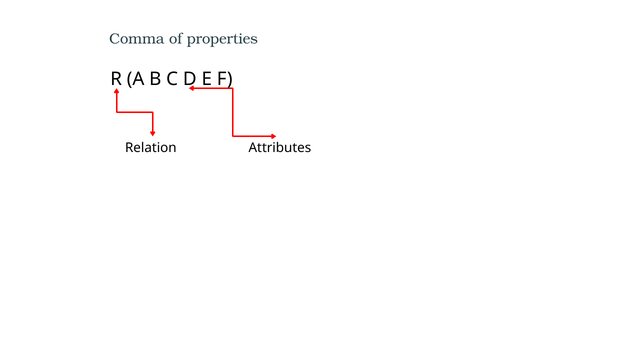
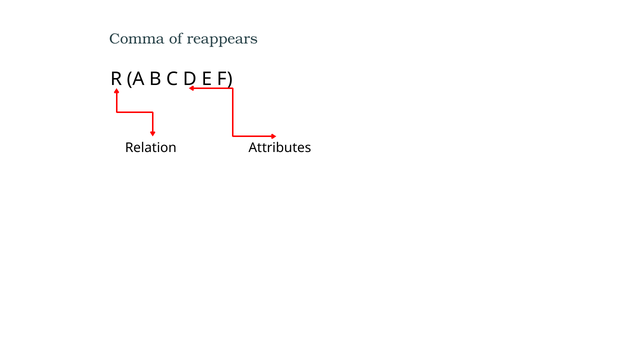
properties: properties -> reappears
